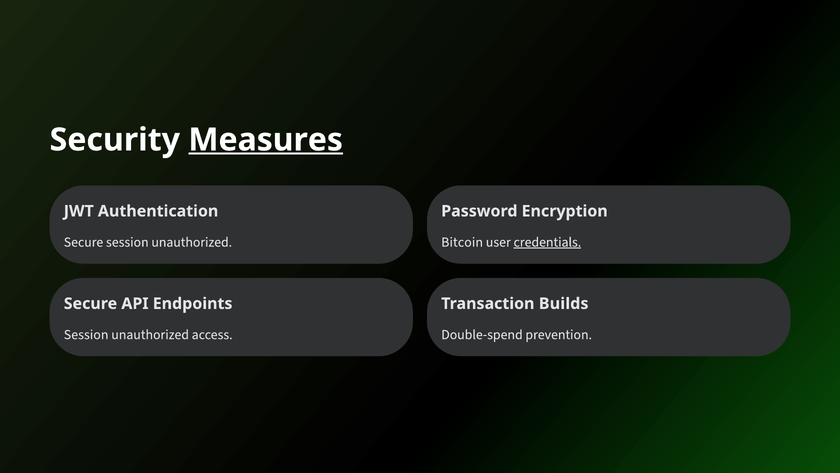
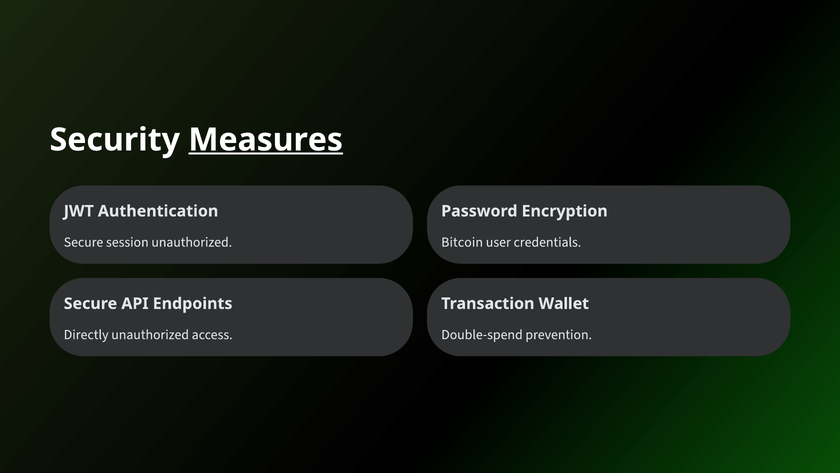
credentials underline: present -> none
Builds: Builds -> Wallet
Session at (86, 334): Session -> Directly
